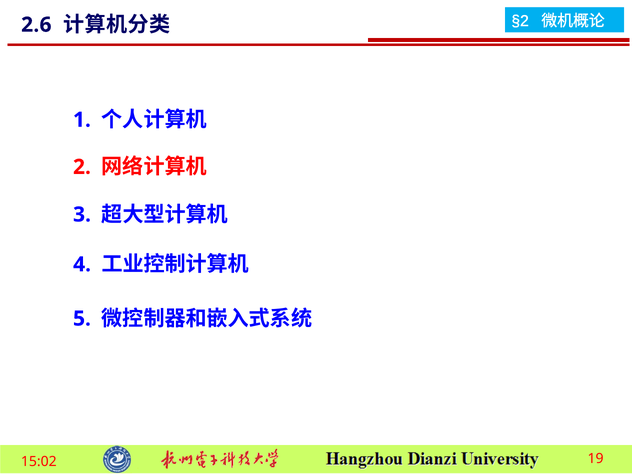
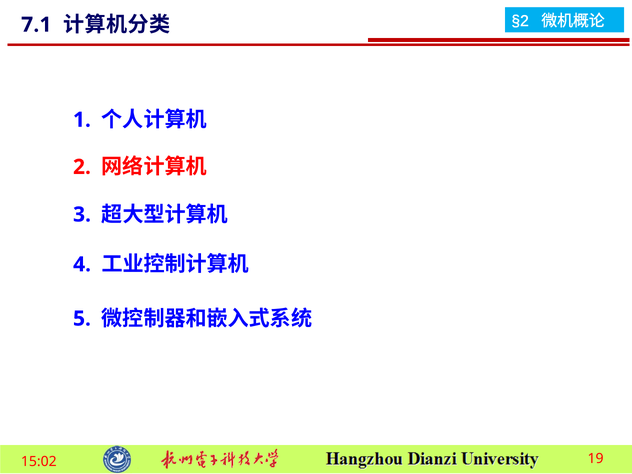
2.6: 2.6 -> 7.1
